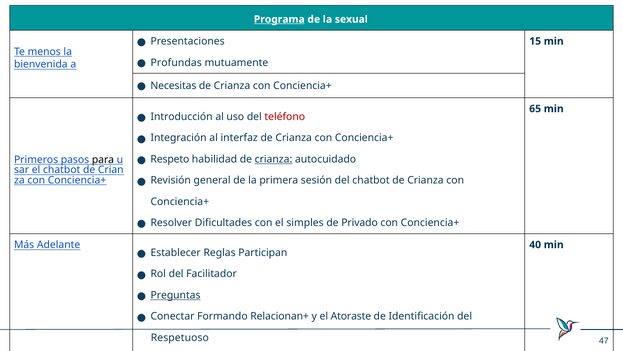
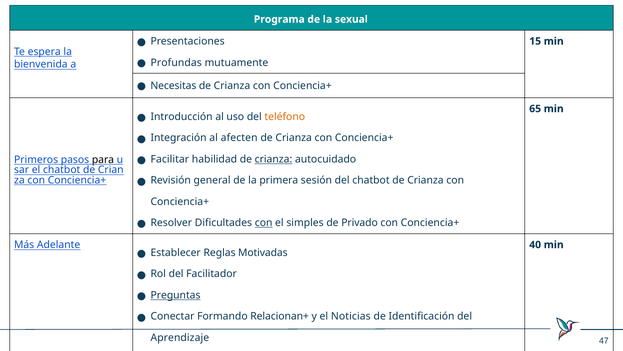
Programa underline: present -> none
menos: menos -> espera
teléfono colour: red -> orange
interfaz: interfaz -> afecten
Respeto: Respeto -> Facilitar
con at (264, 223) underline: none -> present
Participan: Participan -> Motivadas
Atoraste: Atoraste -> Noticias
Respetuoso: Respetuoso -> Aprendizaje
